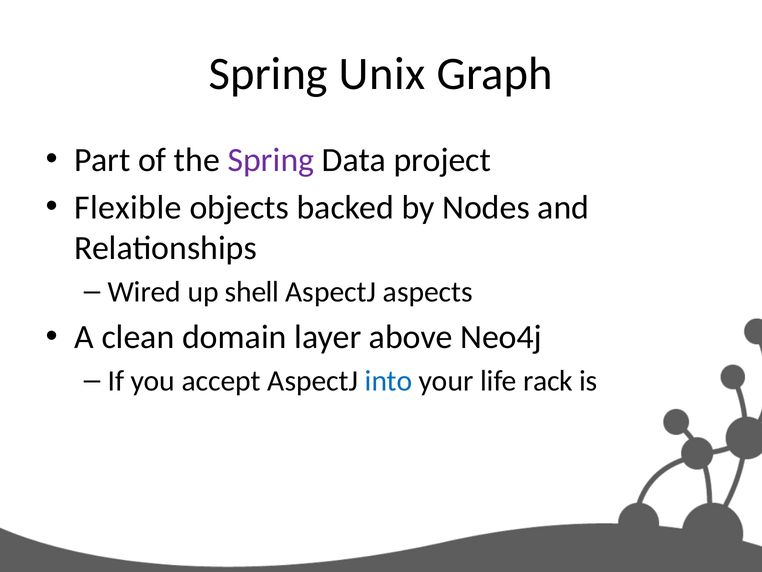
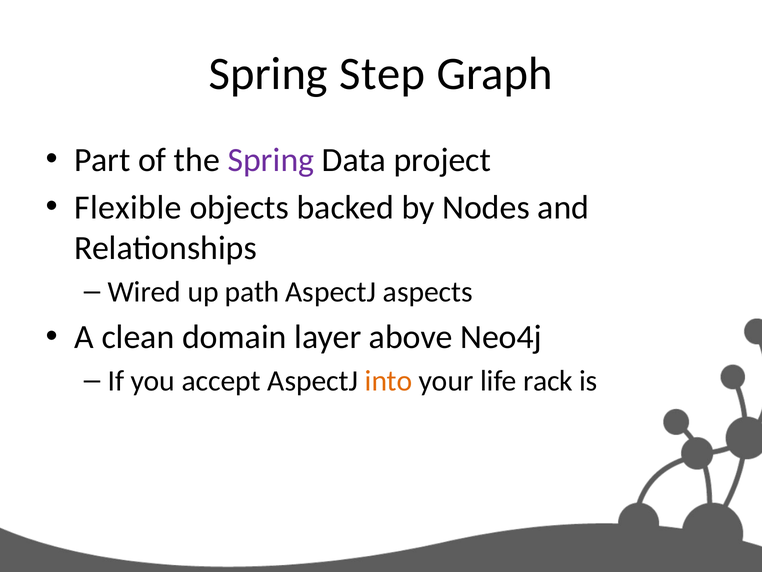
Unix: Unix -> Step
shell: shell -> path
into colour: blue -> orange
